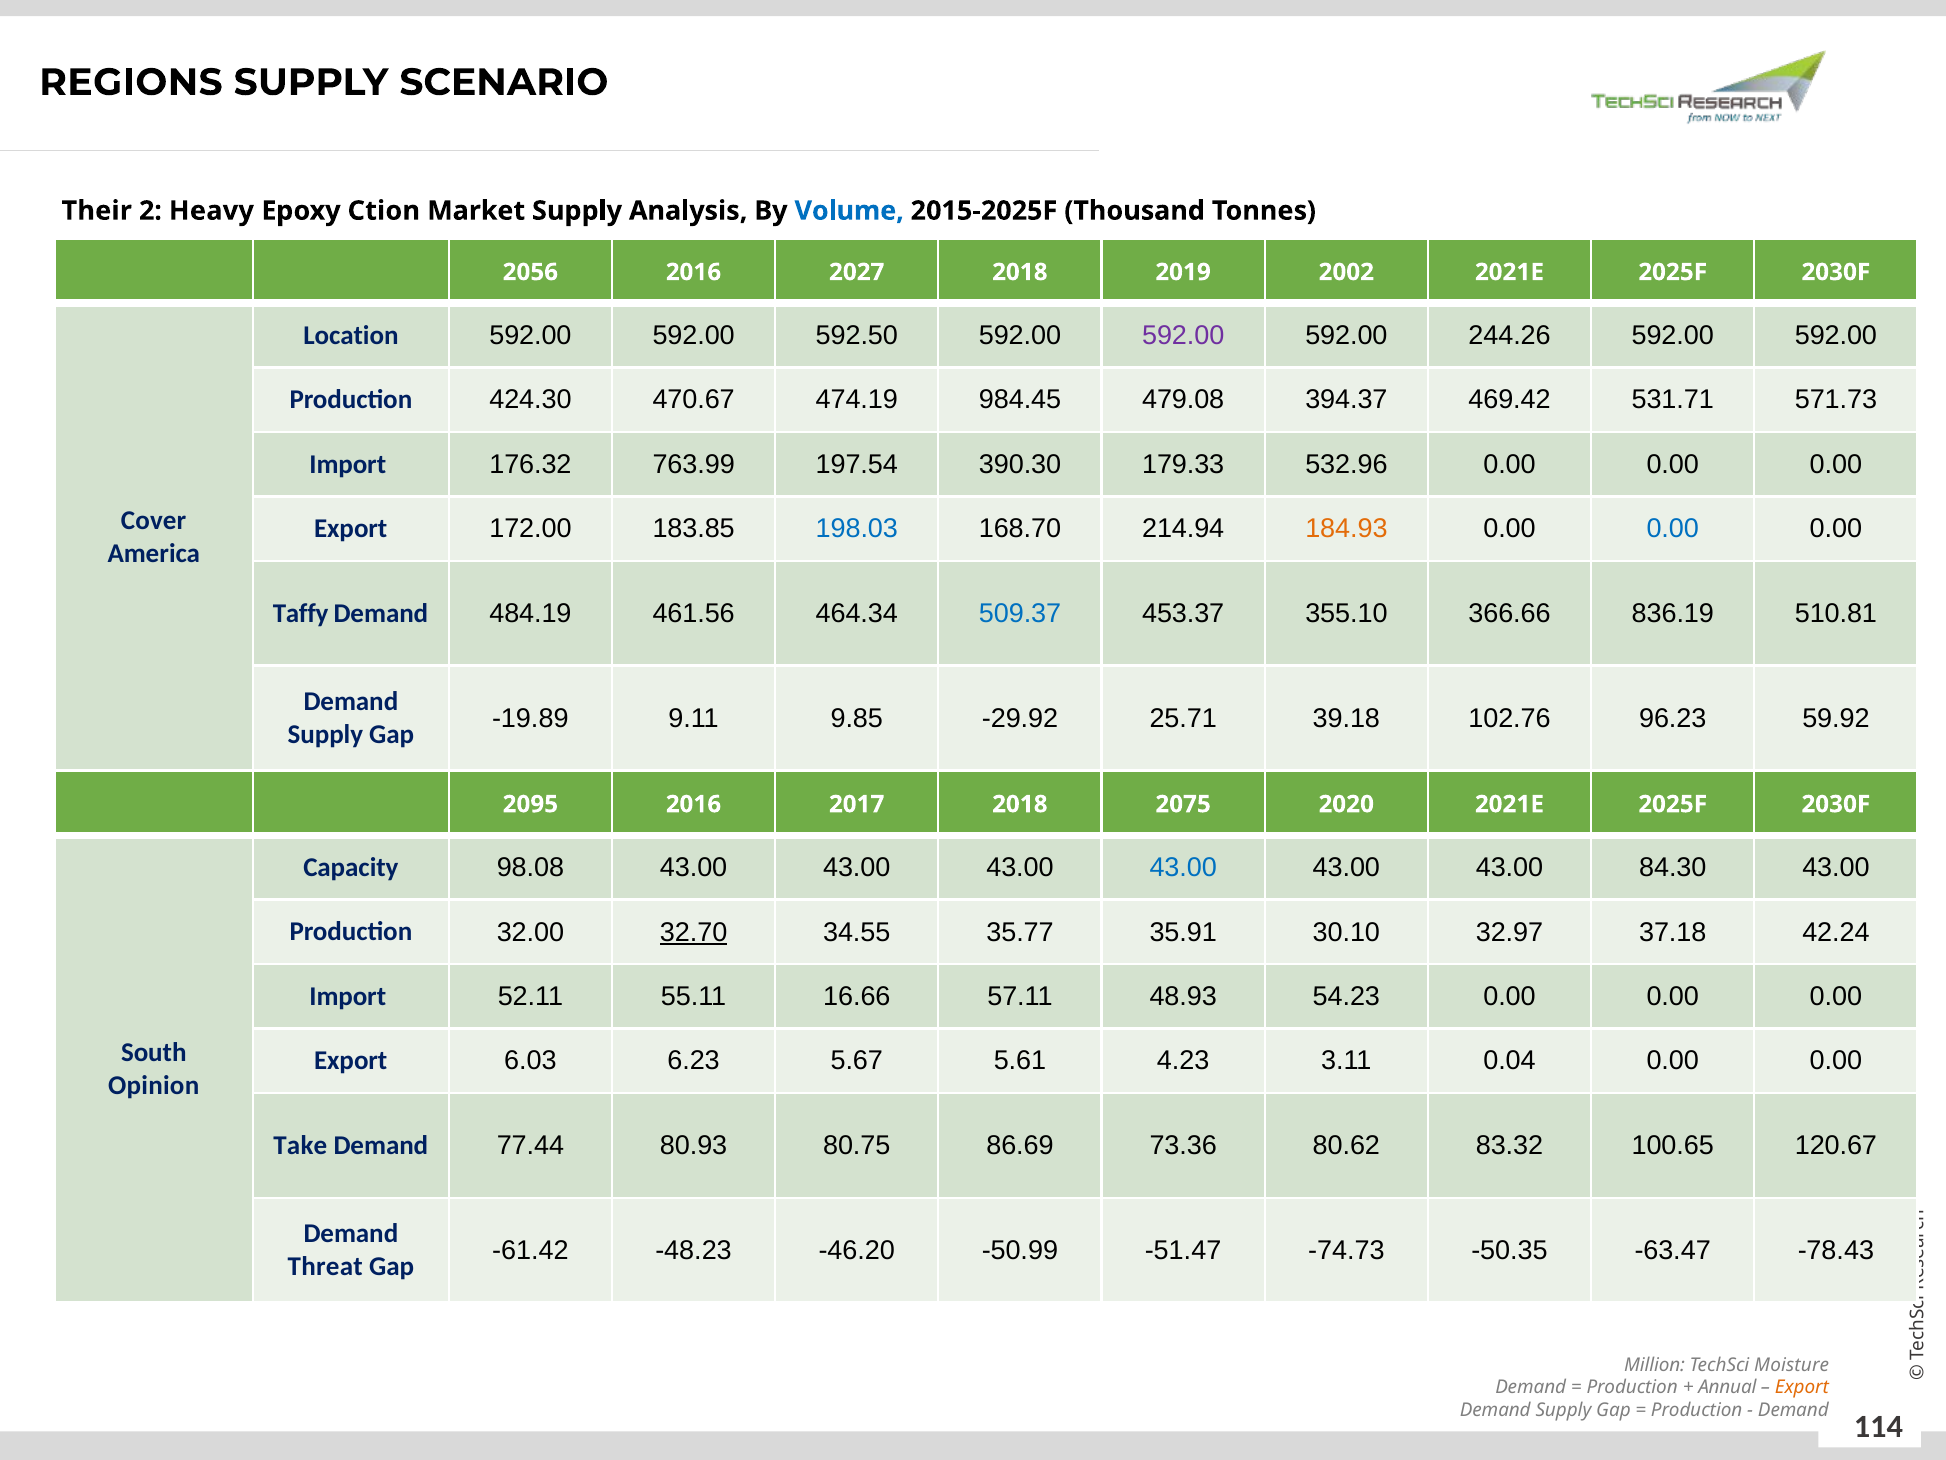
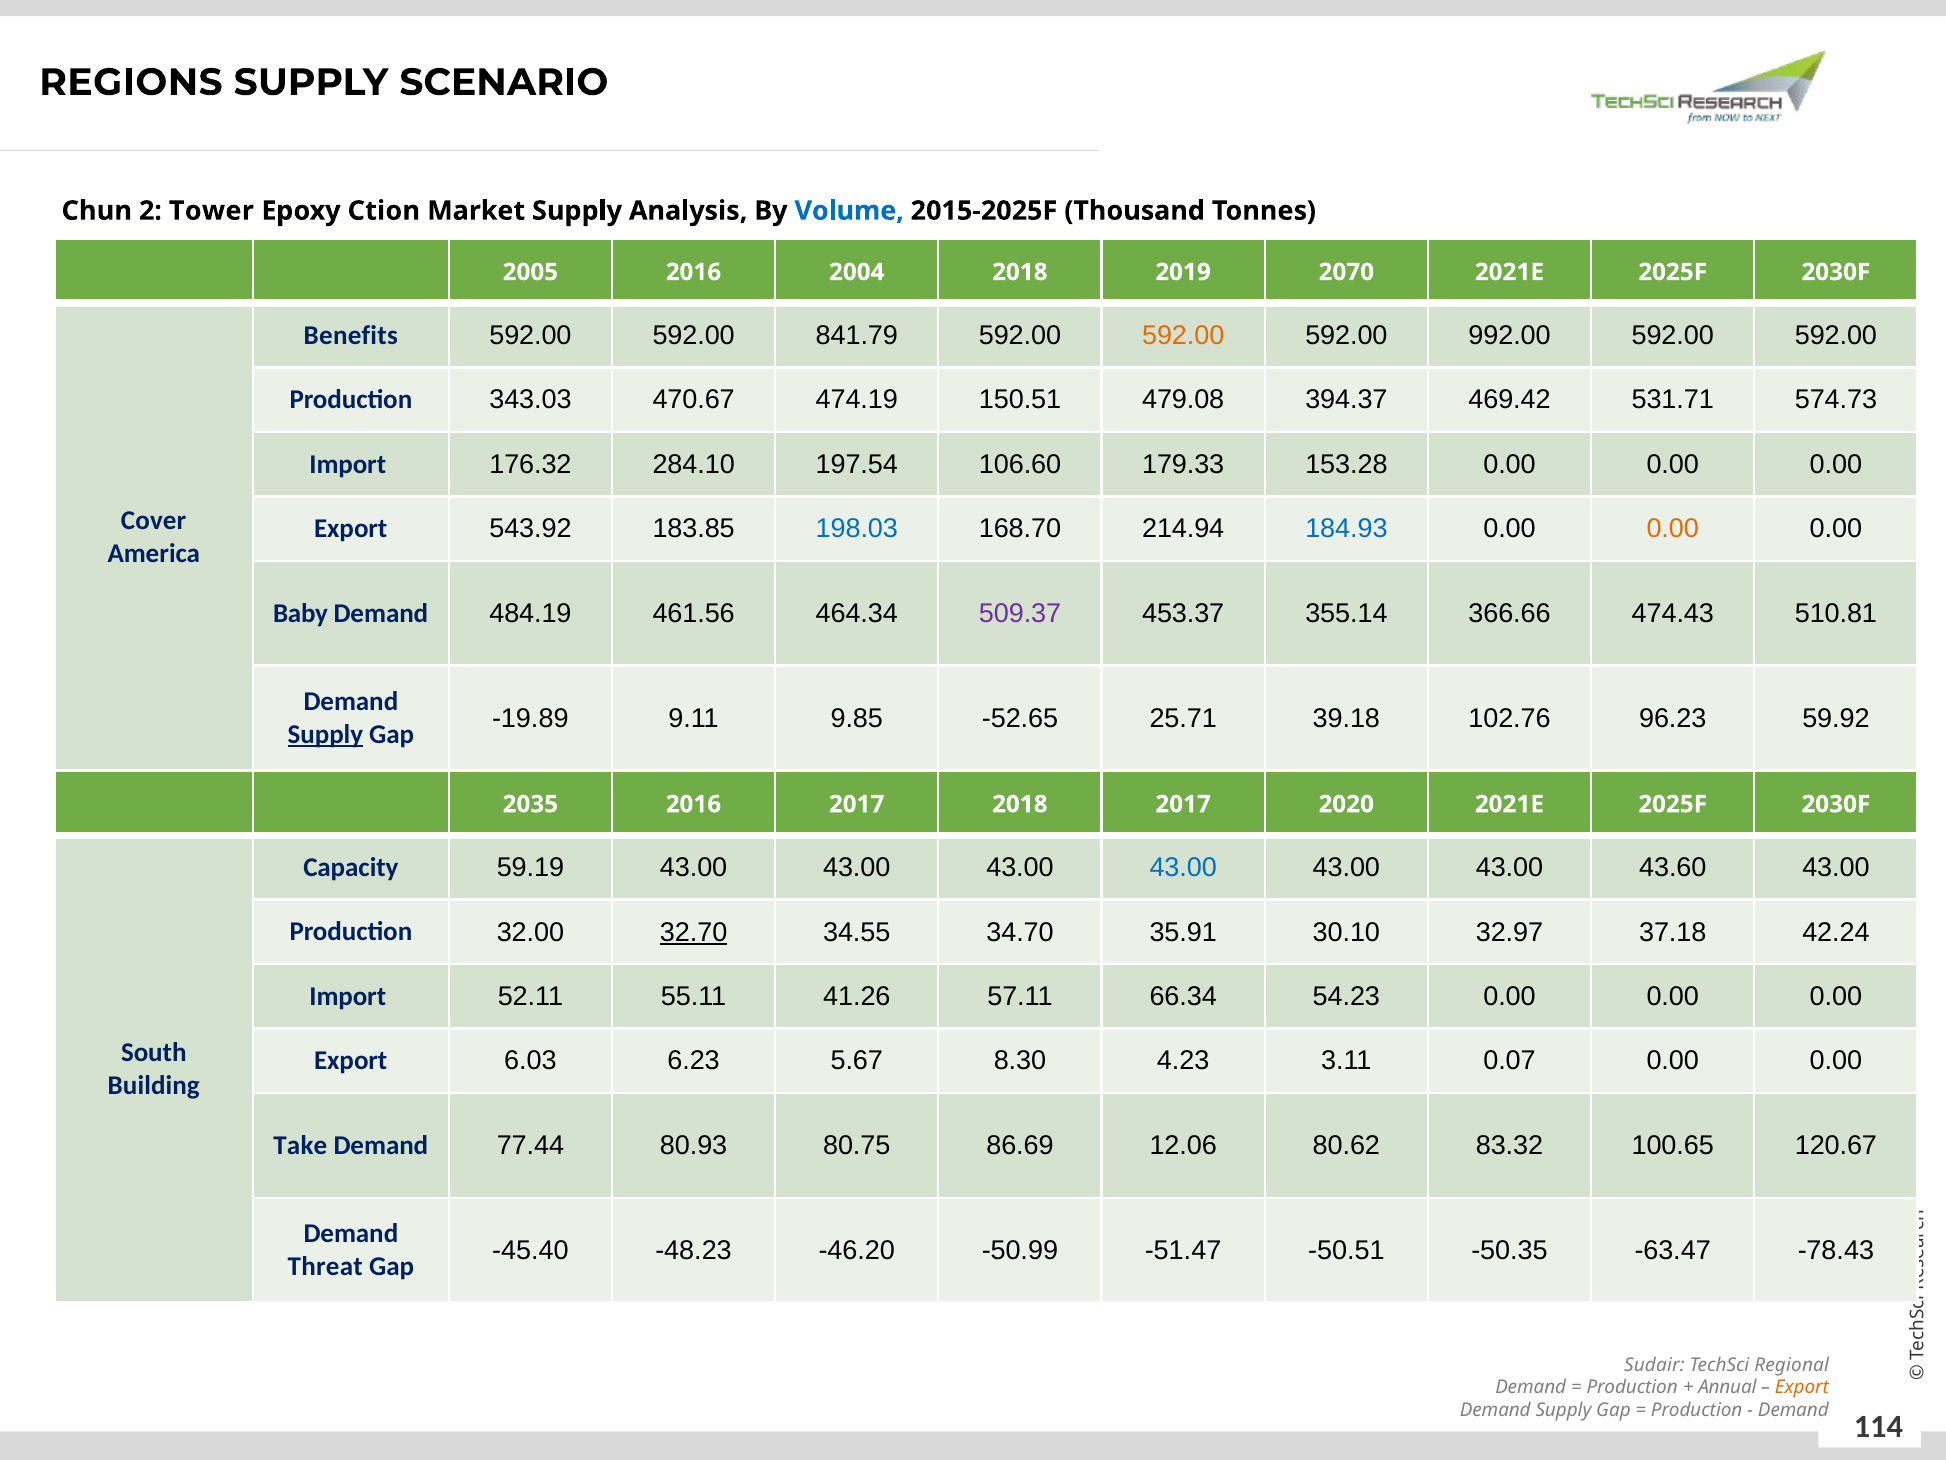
Their: Their -> Chun
Heavy: Heavy -> Tower
2056: 2056 -> 2005
2027: 2027 -> 2004
2002: 2002 -> 2070
Location: Location -> Benefits
592.50: 592.50 -> 841.79
592.00 at (1183, 335) colour: purple -> orange
244.26: 244.26 -> 992.00
424.30: 424.30 -> 343.03
984.45: 984.45 -> 150.51
571.73: 571.73 -> 574.73
763.99: 763.99 -> 284.10
390.30: 390.30 -> 106.60
532.96: 532.96 -> 153.28
172.00: 172.00 -> 543.92
184.93 colour: orange -> blue
0.00 at (1673, 529) colour: blue -> orange
Taffy: Taffy -> Baby
509.37 colour: blue -> purple
355.10: 355.10 -> 355.14
836.19: 836.19 -> 474.43
-29.92: -29.92 -> -52.65
Supply at (325, 734) underline: none -> present
2095: 2095 -> 2035
2018 2075: 2075 -> 2017
98.08: 98.08 -> 59.19
84.30: 84.30 -> 43.60
35.77: 35.77 -> 34.70
16.66: 16.66 -> 41.26
48.93: 48.93 -> 66.34
5.61: 5.61 -> 8.30
0.04: 0.04 -> 0.07
Opinion: Opinion -> Building
73.36: 73.36 -> 12.06
-61.42: -61.42 -> -45.40
-74.73: -74.73 -> -50.51
Million: Million -> Sudair
Moisture: Moisture -> Regional
